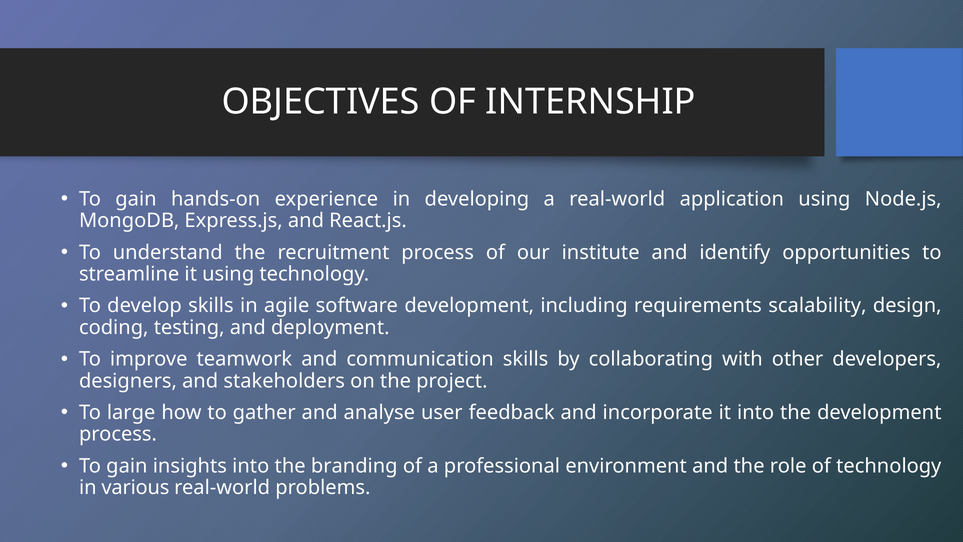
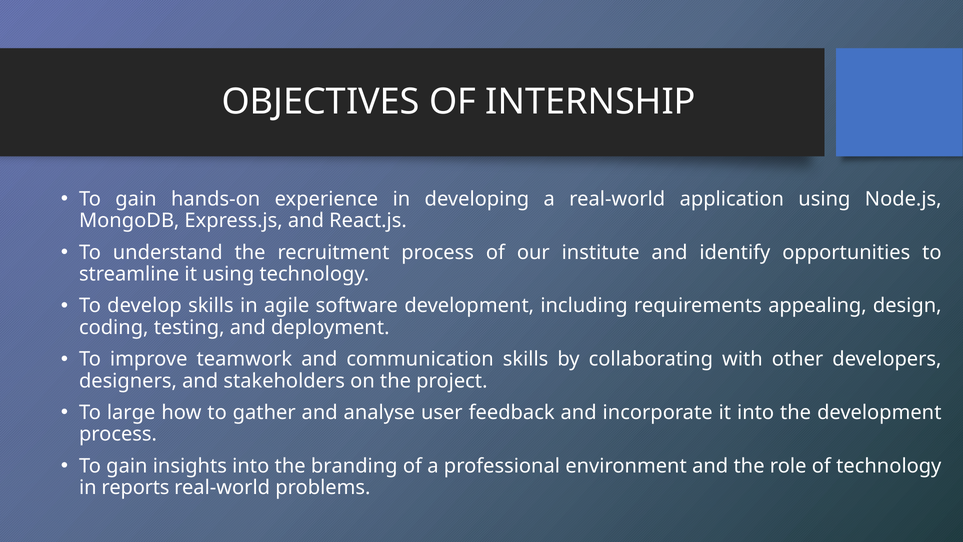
scalability: scalability -> appealing
various: various -> reports
